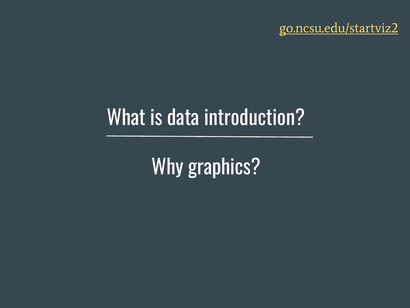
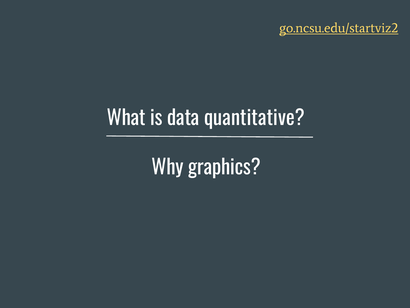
introduction: introduction -> quantitative
